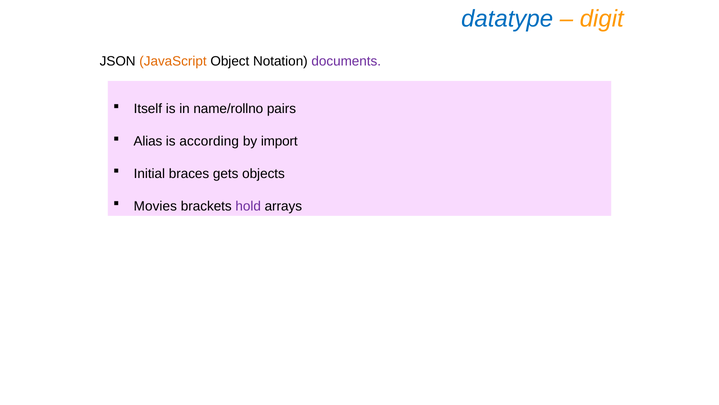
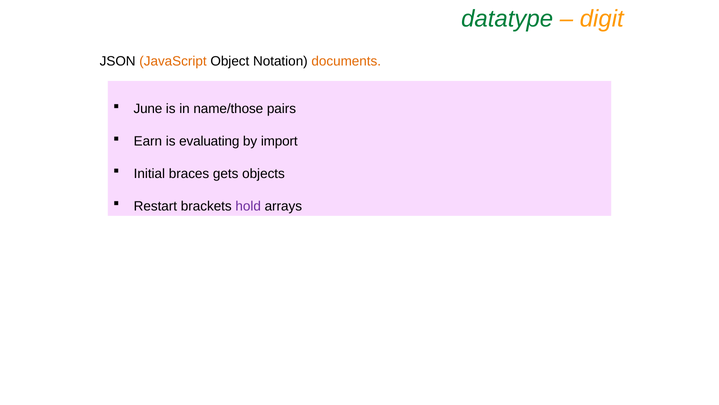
datatype colour: blue -> green
documents colour: purple -> orange
Itself: Itself -> June
name/rollno: name/rollno -> name/those
Alias: Alias -> Earn
according: according -> evaluating
Movies: Movies -> Restart
